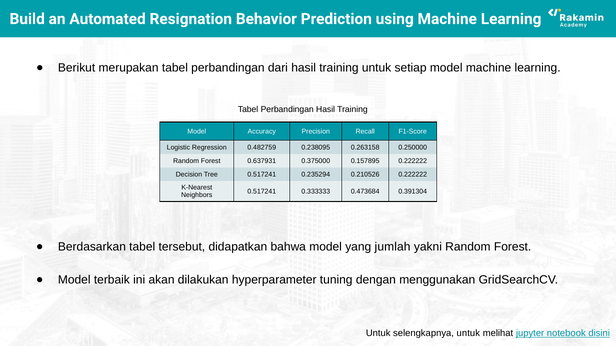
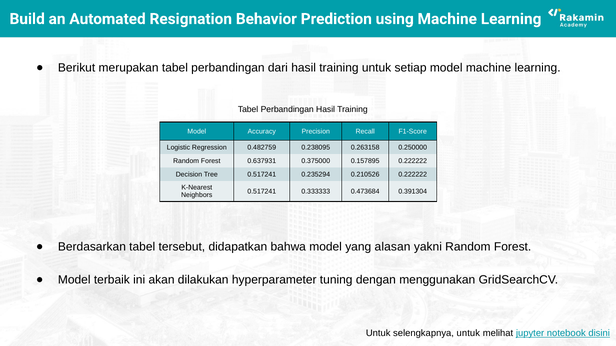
jumlah: jumlah -> alasan
